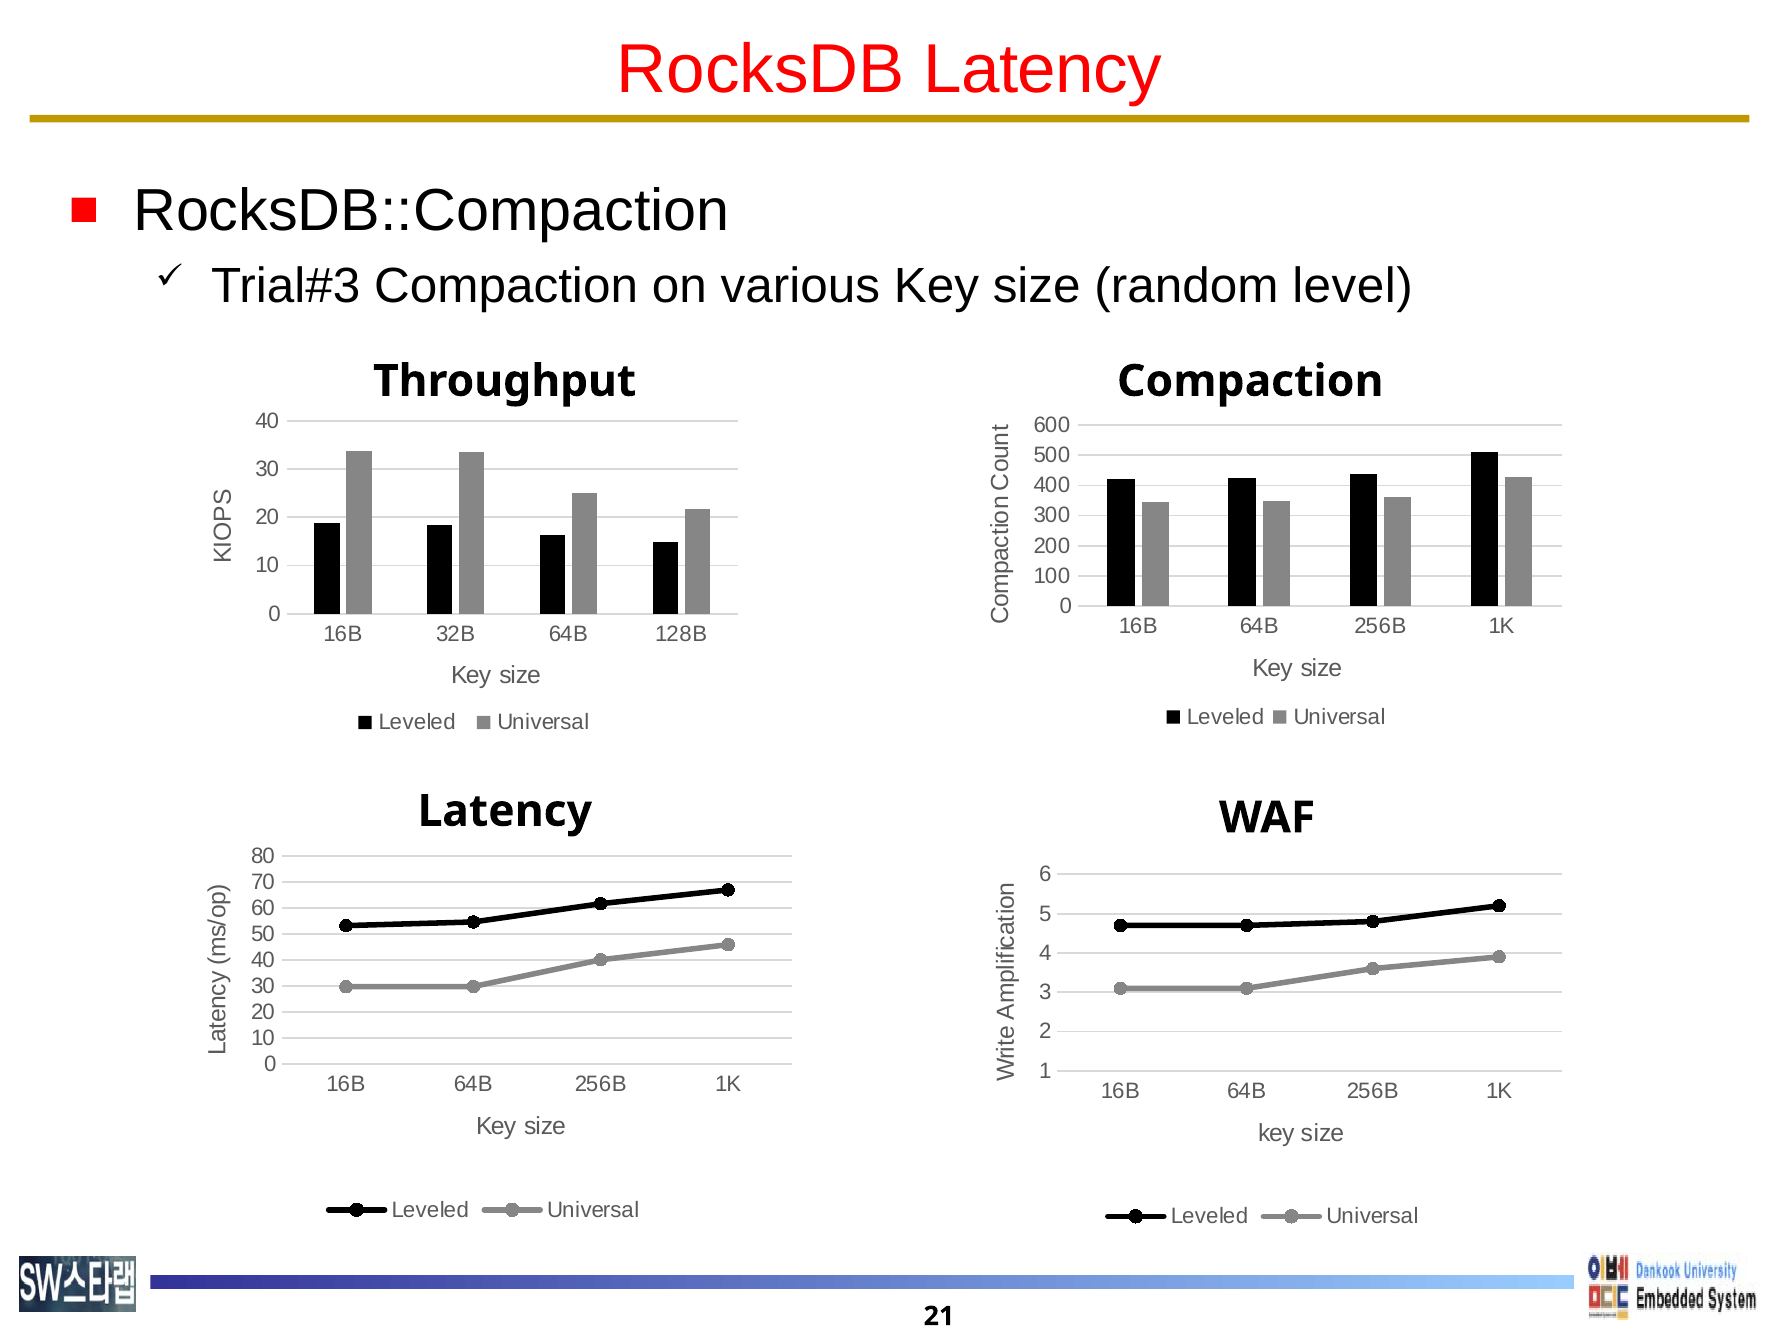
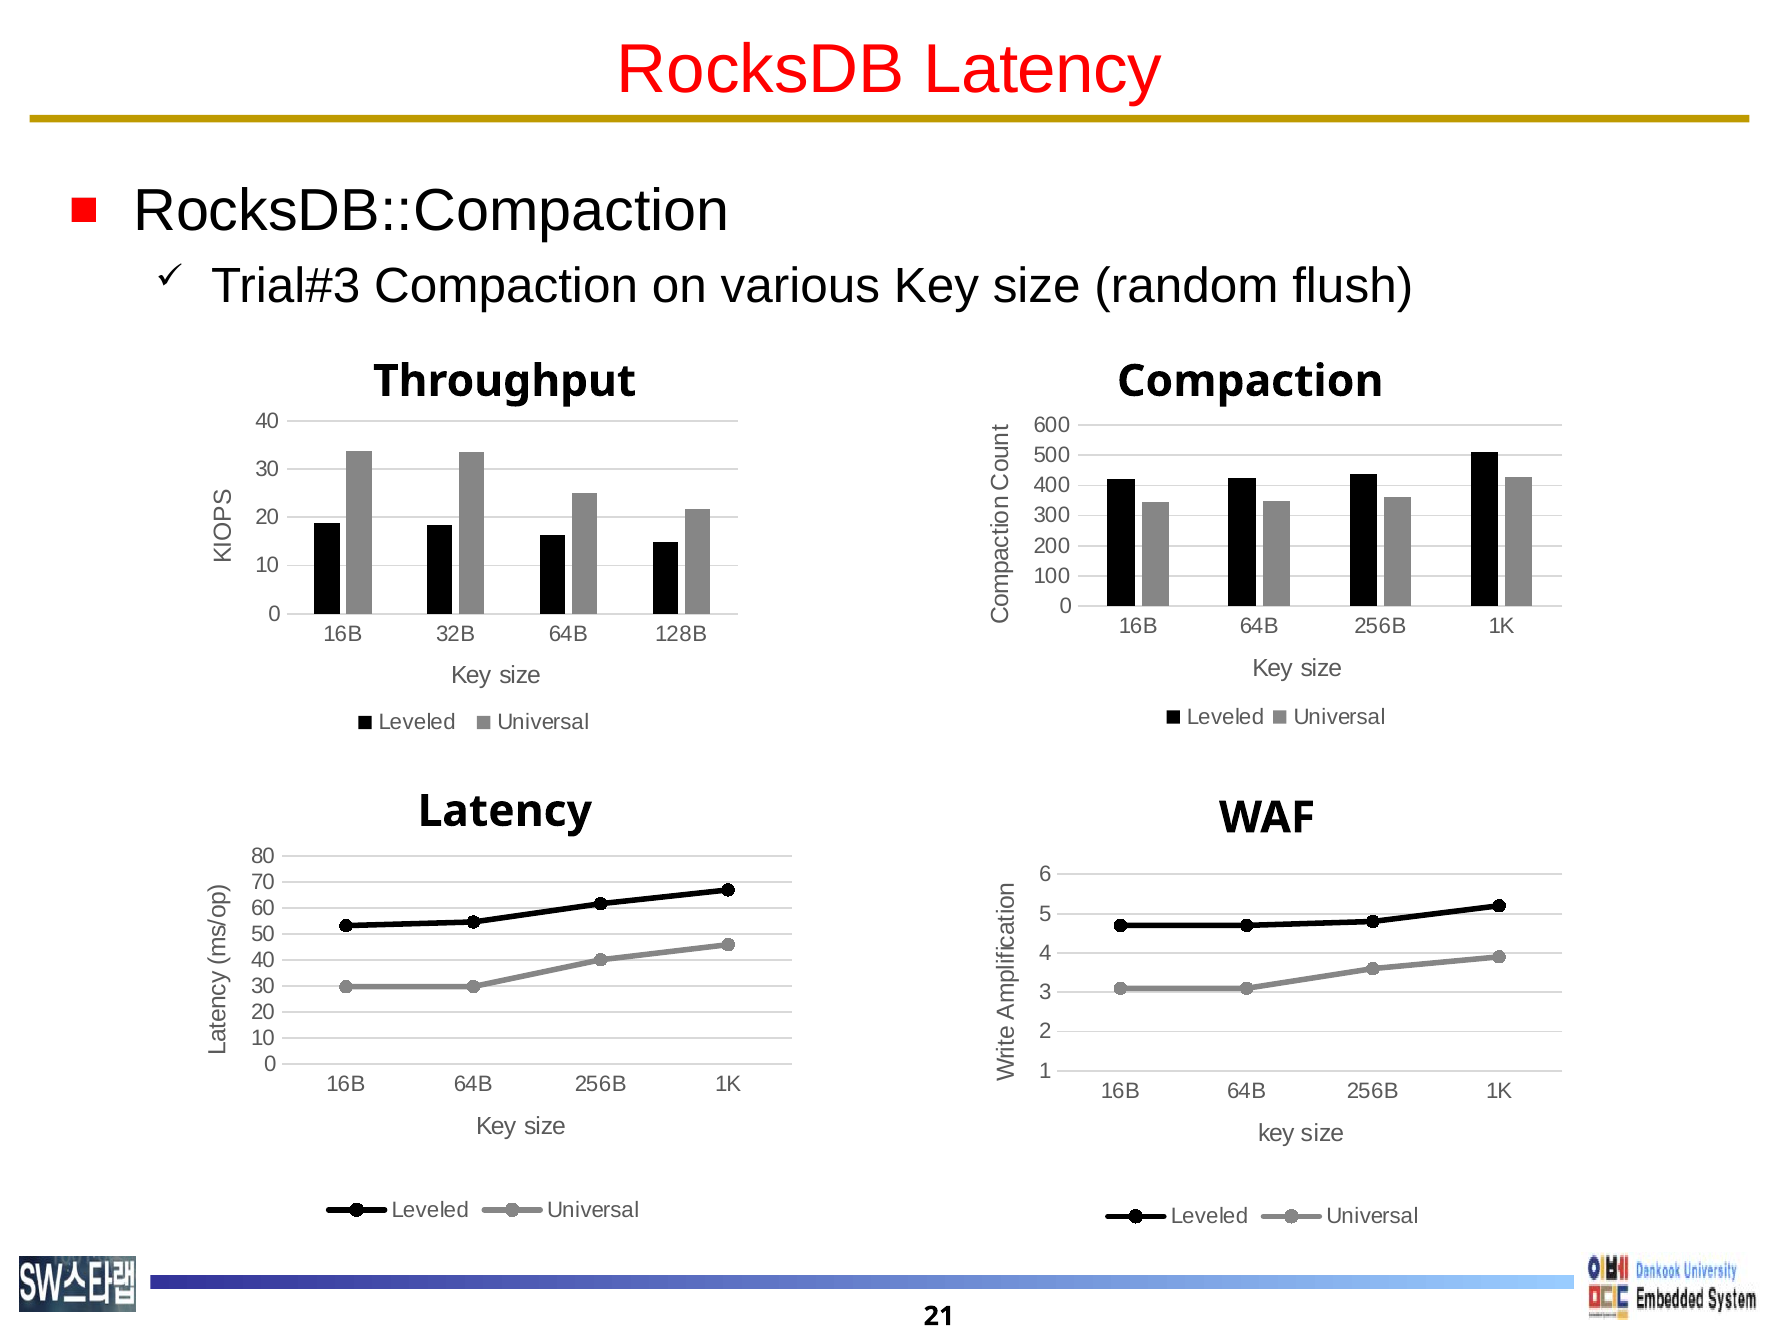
level: level -> flush
